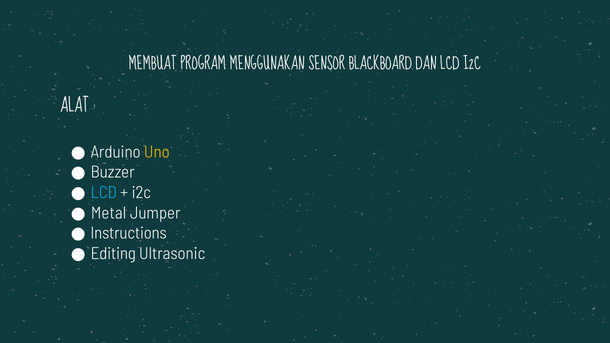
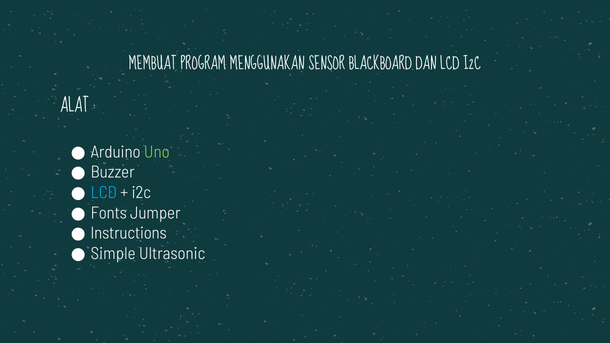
Uno colour: yellow -> light green
Metal: Metal -> Fonts
Editing: Editing -> Simple
